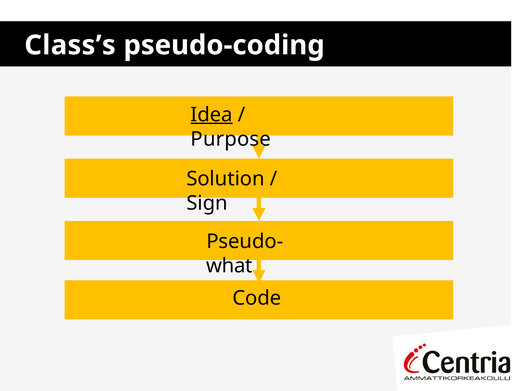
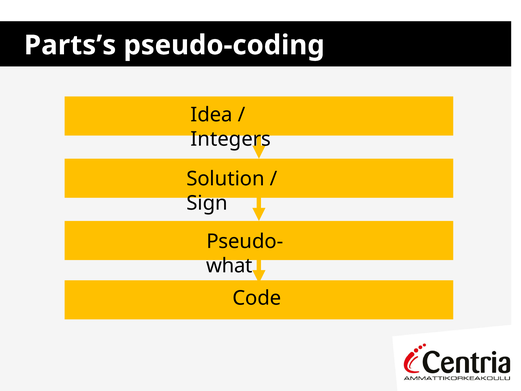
Class’s: Class’s -> Parts’s
Idea underline: present -> none
Purpose: Purpose -> Integers
